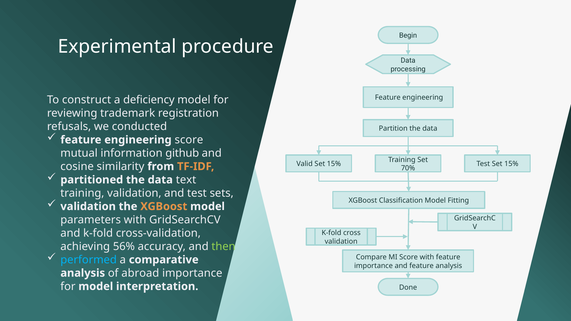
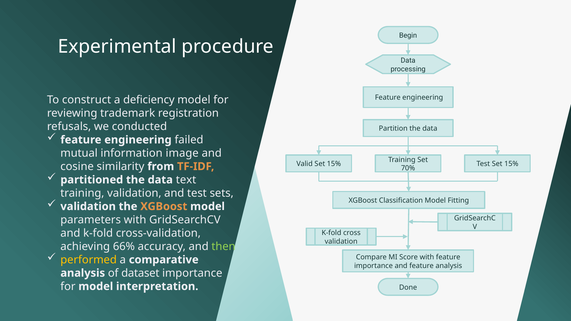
engineering score: score -> failed
github: github -> image
56%: 56% -> 66%
performed colour: light blue -> yellow
abroad: abroad -> dataset
